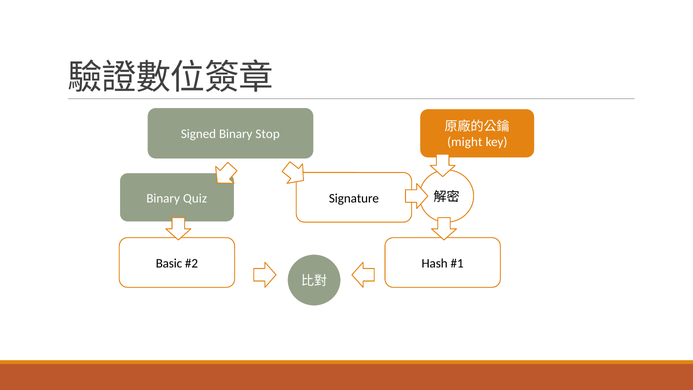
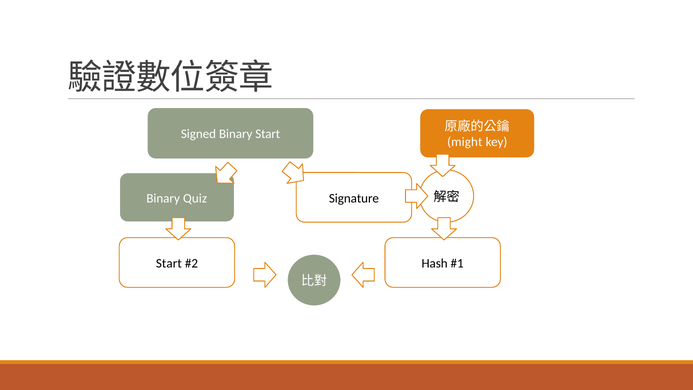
Binary Stop: Stop -> Start
Basic at (169, 263): Basic -> Start
